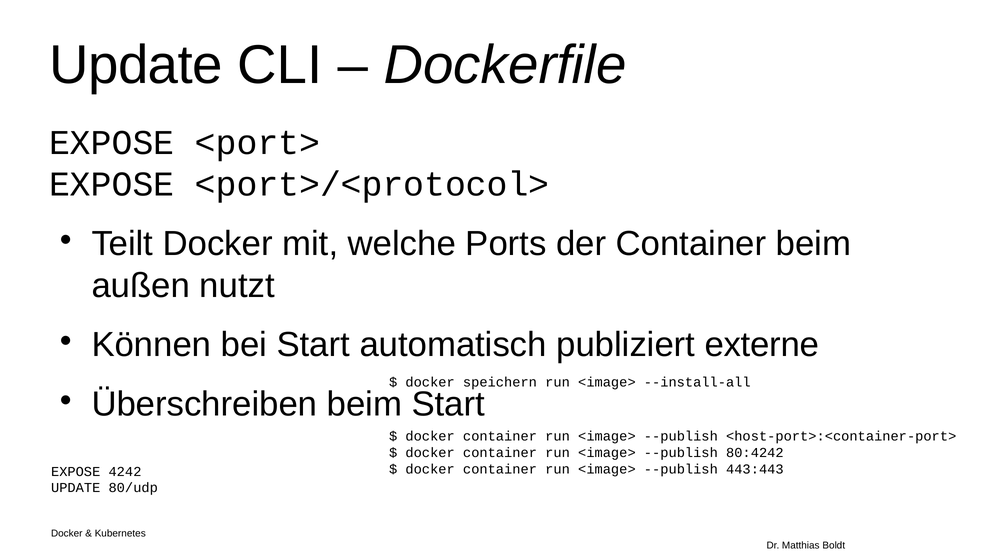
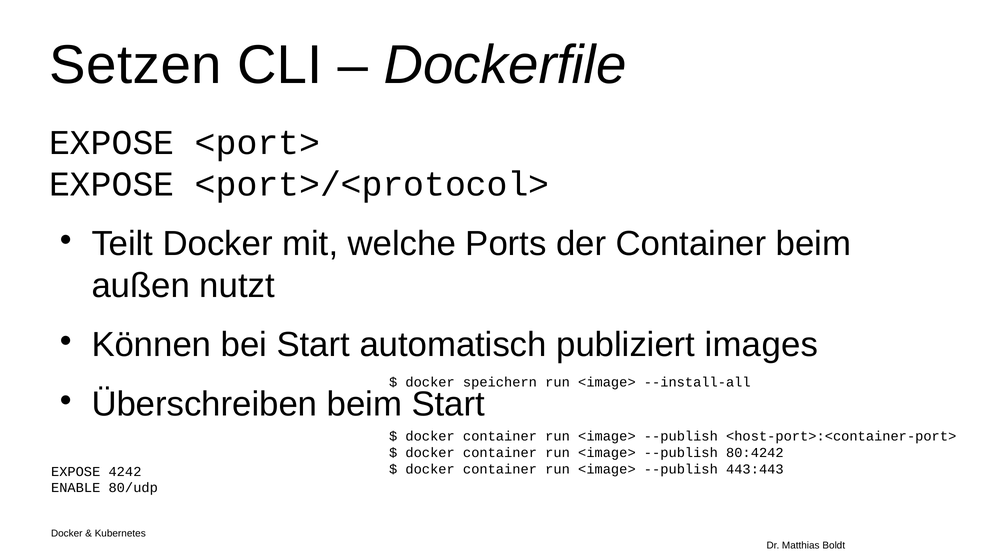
Update at (136, 65): Update -> Setzen
externe: externe -> images
UPDATE at (76, 488): UPDATE -> ENABLE
